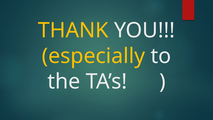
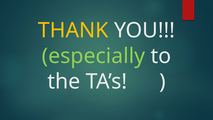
especially colour: yellow -> light green
